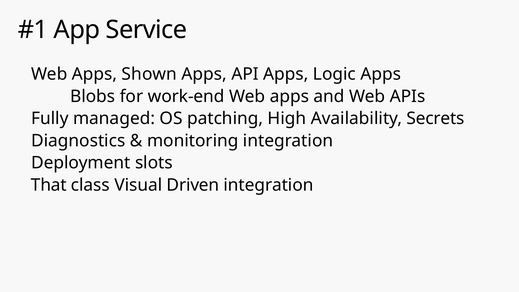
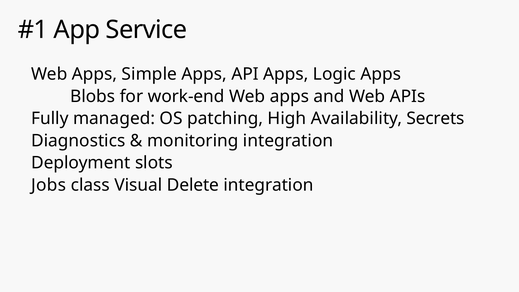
Shown: Shown -> Simple
That: That -> Jobs
Driven: Driven -> Delete
